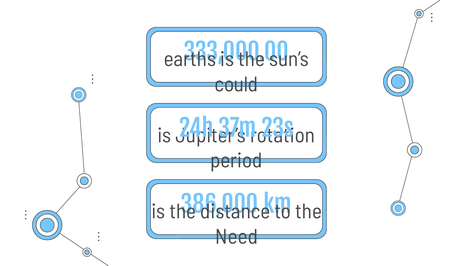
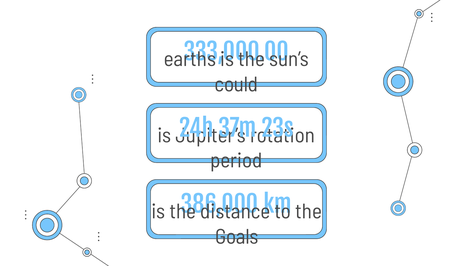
Need: Need -> Goals
